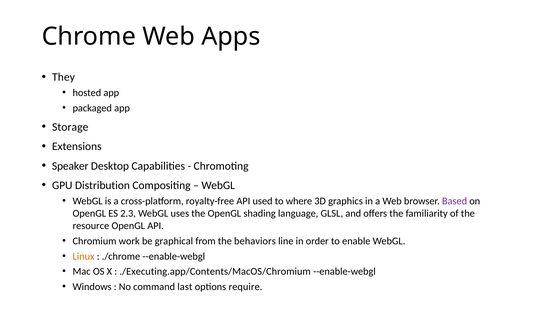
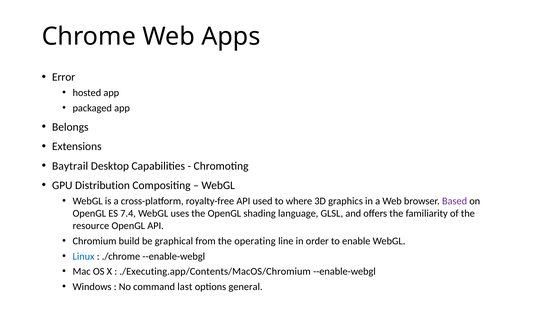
They: They -> Error
Storage: Storage -> Belongs
Speaker: Speaker -> Baytrail
2.3: 2.3 -> 7.4
work: work -> build
behaviors: behaviors -> operating
Linux colour: orange -> blue
require: require -> general
